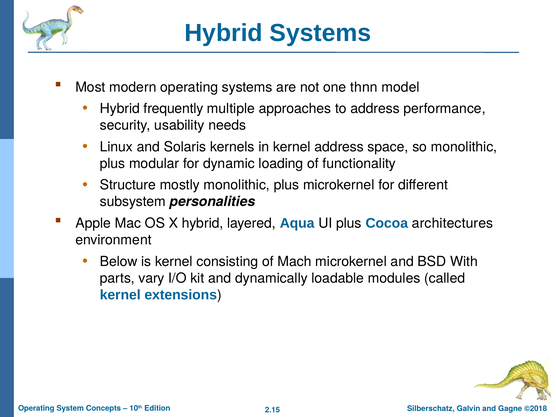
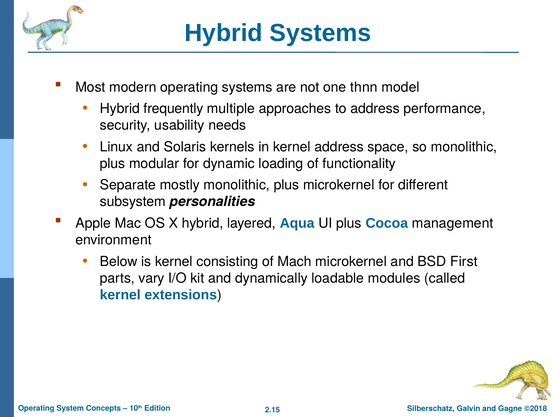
Structure: Structure -> Separate
architectures: architectures -> management
With: With -> First
